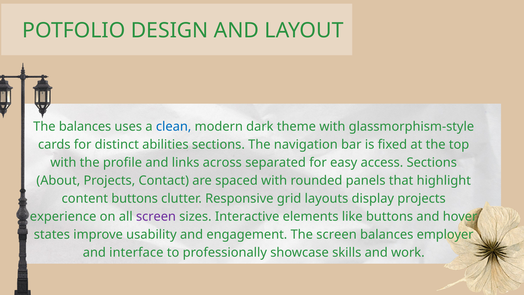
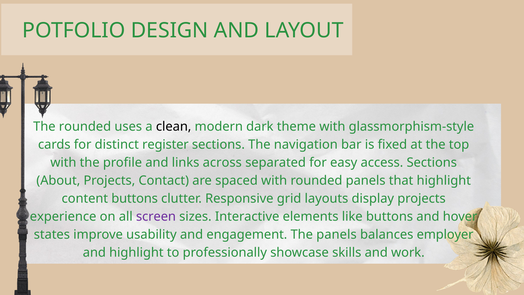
The balances: balances -> rounded
clean colour: blue -> black
abilities: abilities -> register
The screen: screen -> panels
and interface: interface -> highlight
